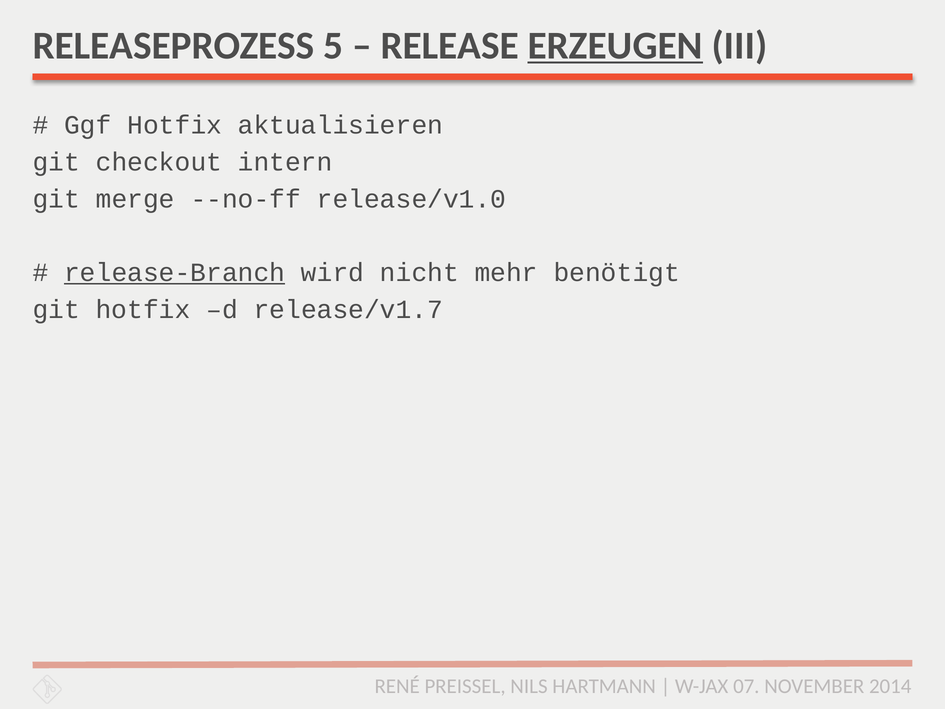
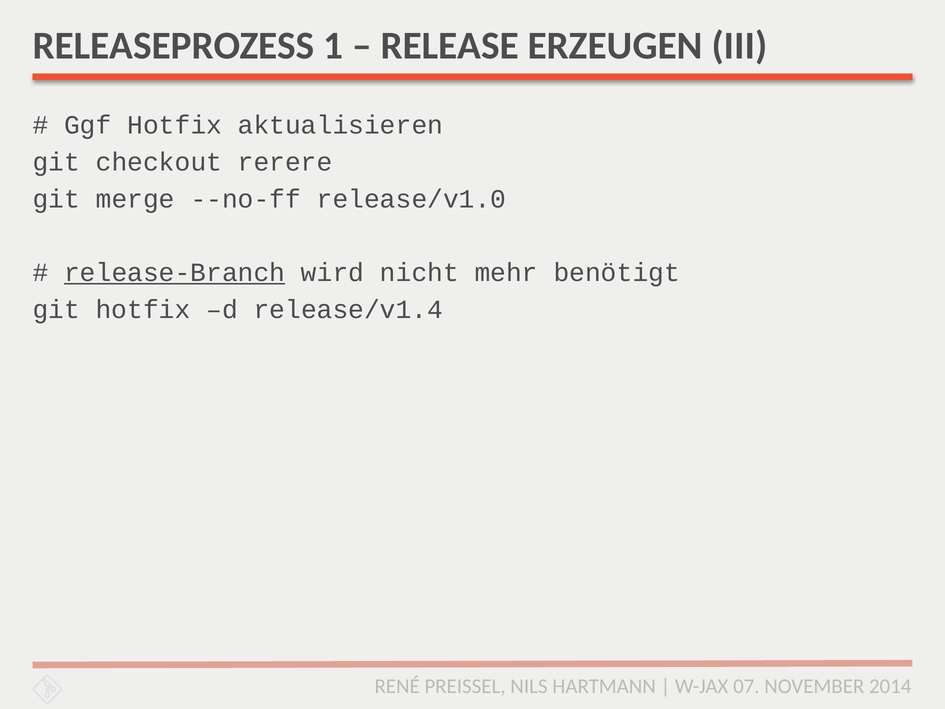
5: 5 -> 1
ERZEUGEN underline: present -> none
intern: intern -> rerere
release/v1.7: release/v1.7 -> release/v1.4
